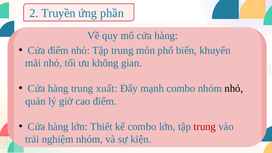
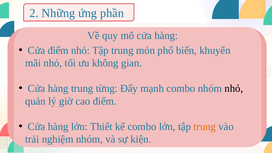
2 Truyền: Truyền -> Những
xuất: xuất -> từng
trung at (205, 127) colour: red -> orange
